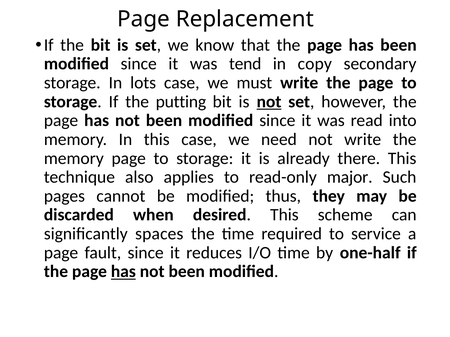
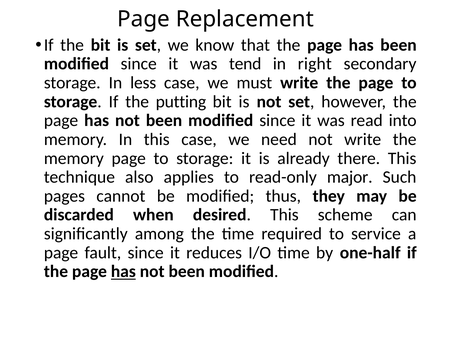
copy: copy -> right
lots: lots -> less
not at (269, 102) underline: present -> none
spaces: spaces -> among
